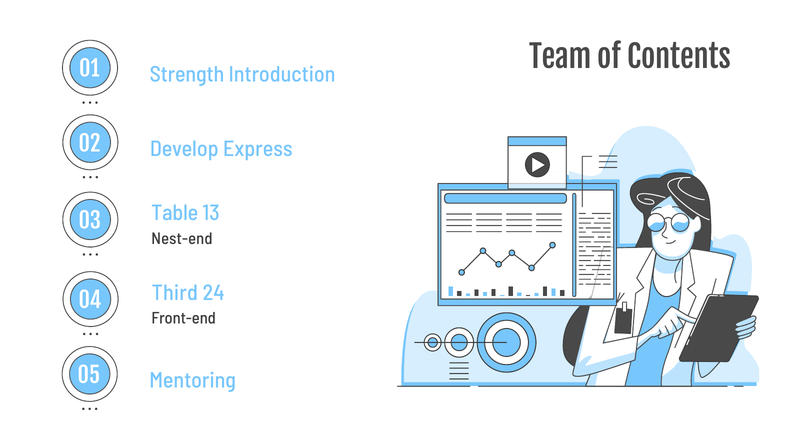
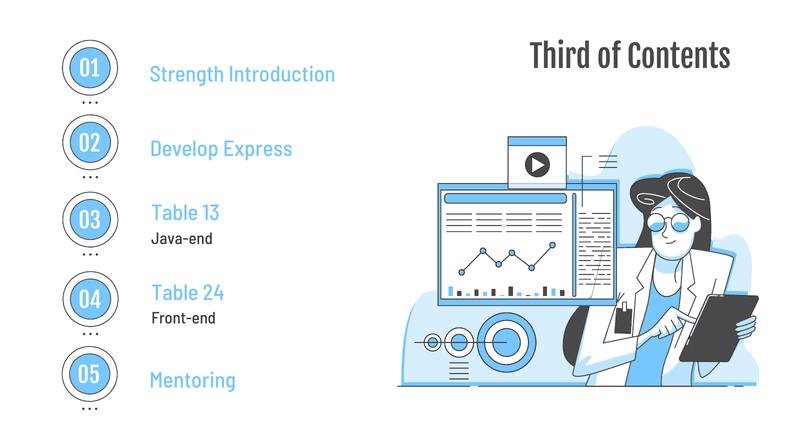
Team: Team -> Third
Nest-end: Nest-end -> Java-end
Third at (175, 293): Third -> Table
